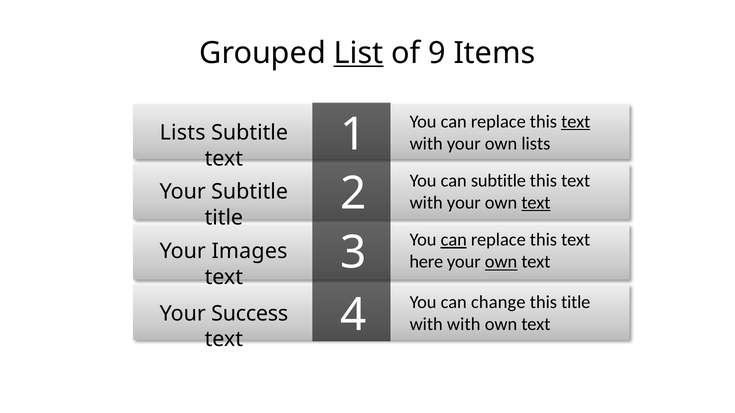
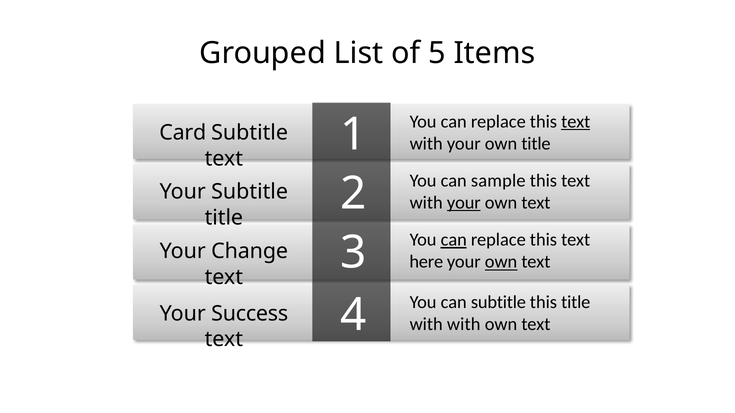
List underline: present -> none
9: 9 -> 5
Lists at (183, 133): Lists -> Card
own lists: lists -> title
can subtitle: subtitle -> sample
your at (464, 203) underline: none -> present
text at (536, 203) underline: present -> none
Images: Images -> Change
can change: change -> subtitle
